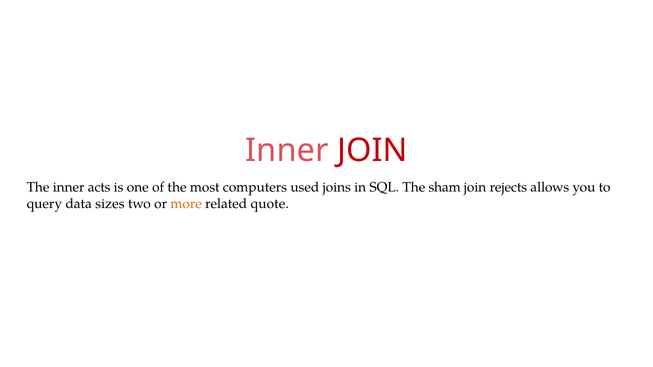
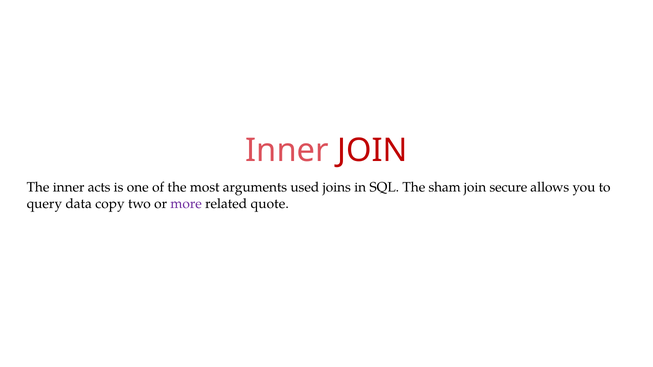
computers: computers -> arguments
rejects: rejects -> secure
sizes: sizes -> copy
more colour: orange -> purple
